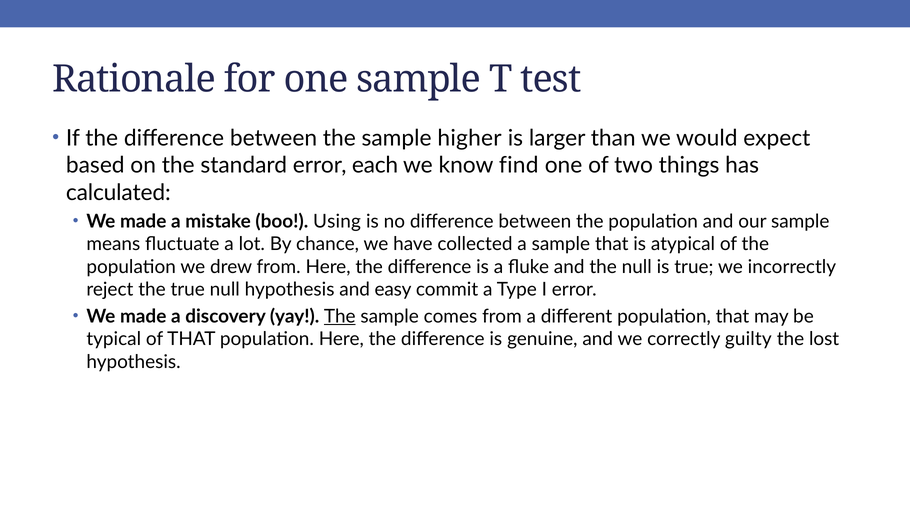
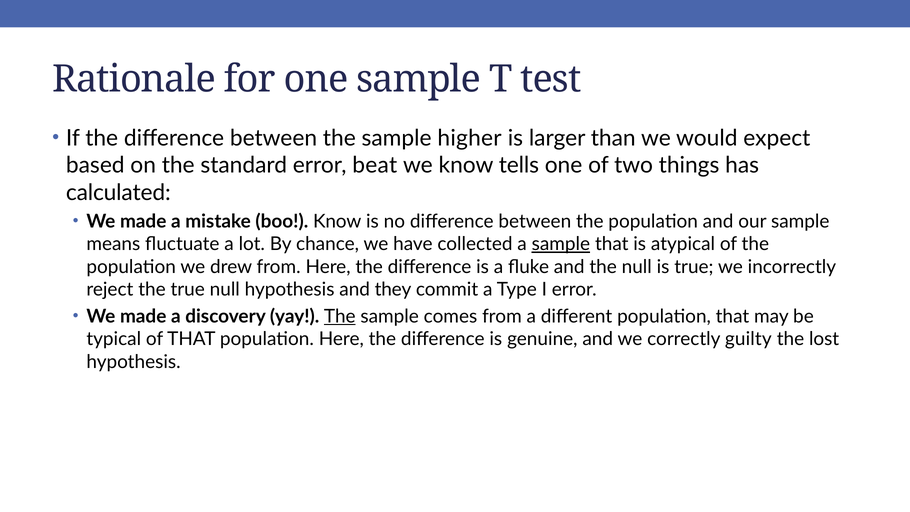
each: each -> beat
find: find -> tells
boo Using: Using -> Know
sample at (561, 244) underline: none -> present
easy: easy -> they
